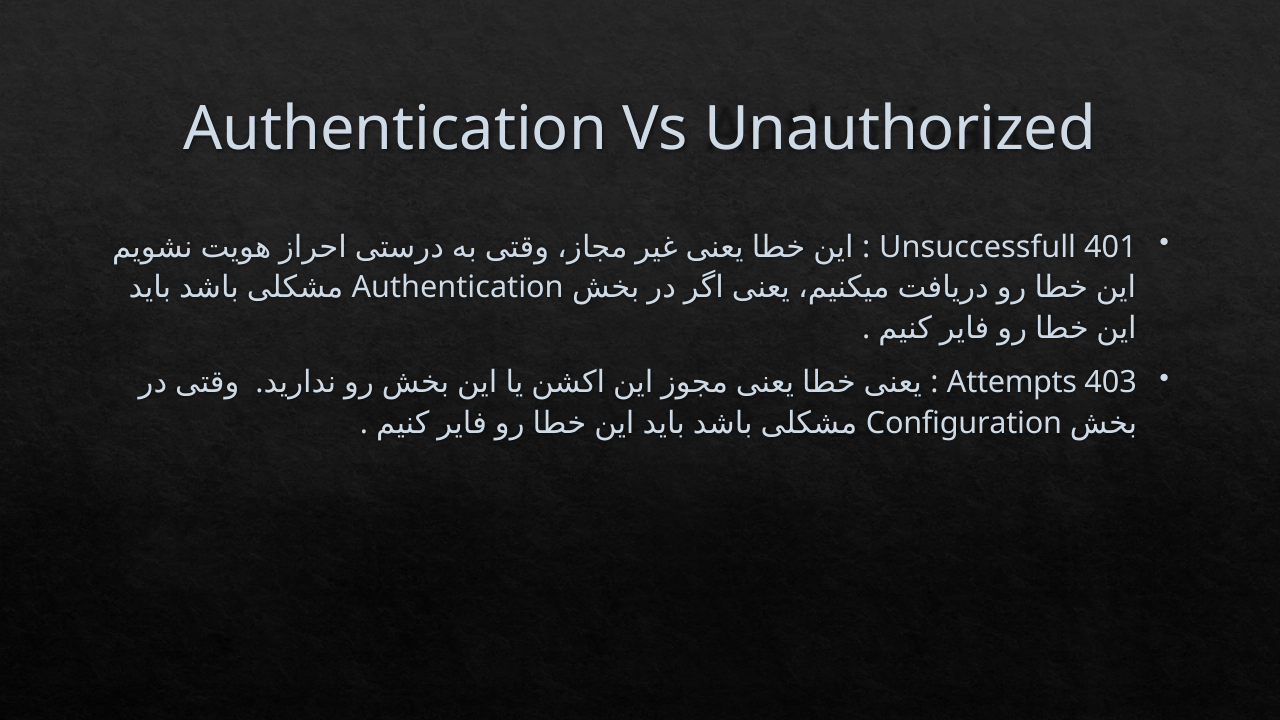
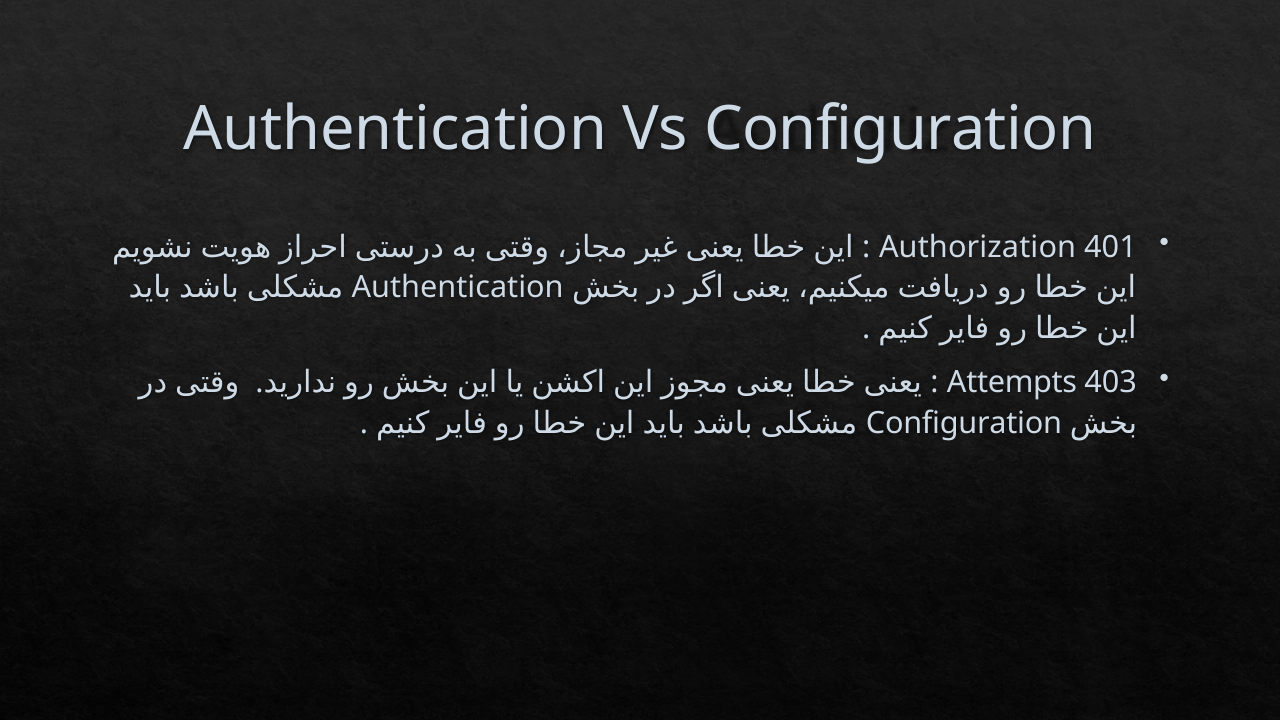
Vs Unauthorized: Unauthorized -> Configuration
Unsuccessfull: Unsuccessfull -> Authorization
